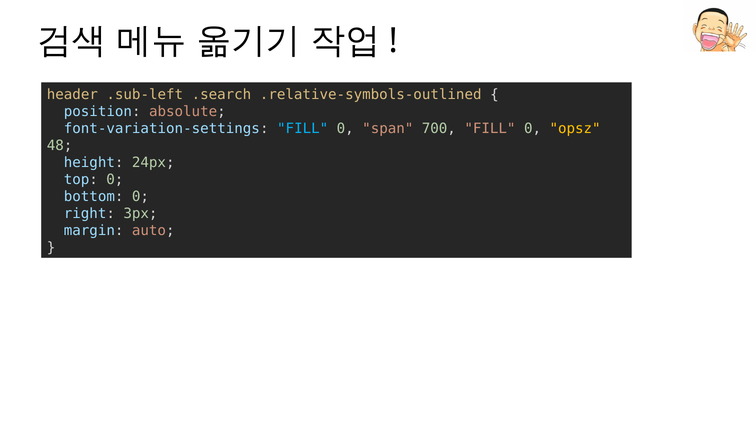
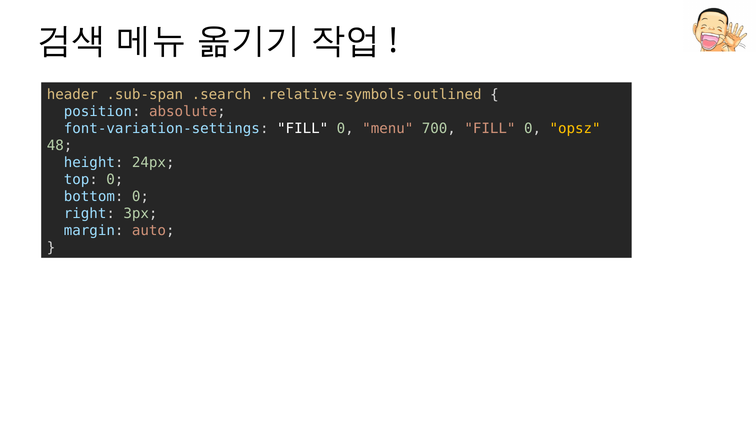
.sub-left: .sub-left -> .sub-span
FILL at (303, 129) colour: light blue -> white
span: span -> menu
